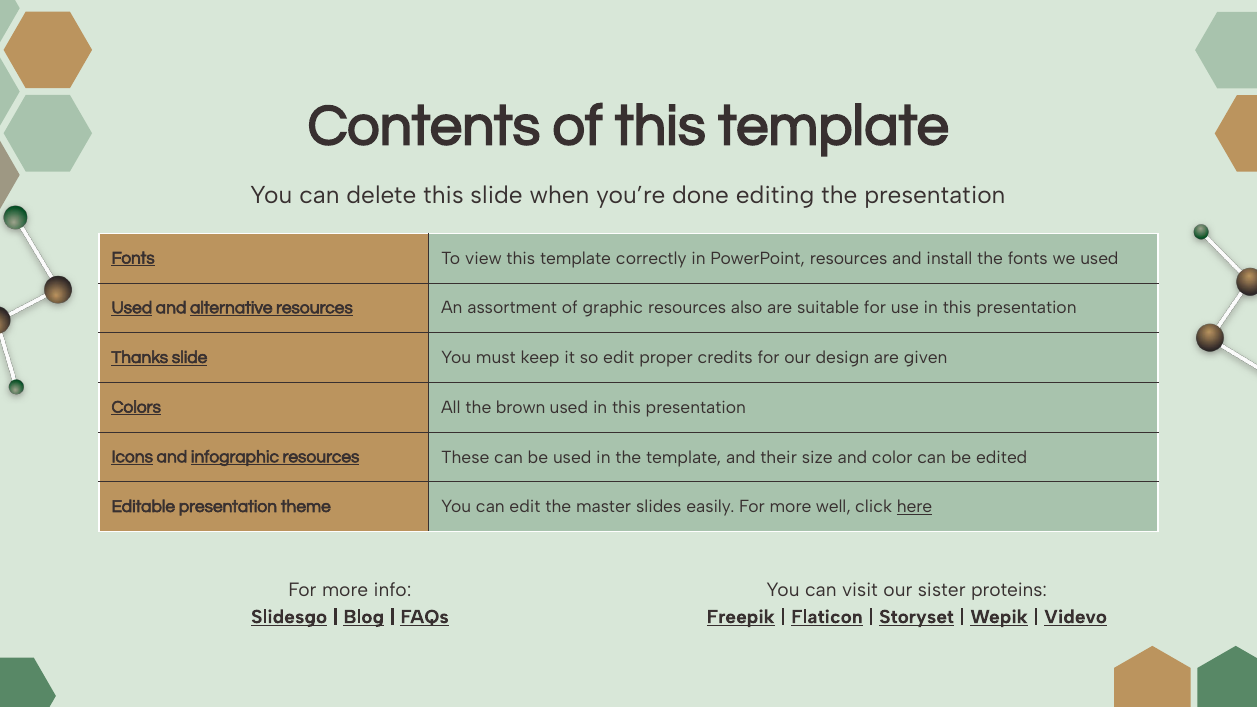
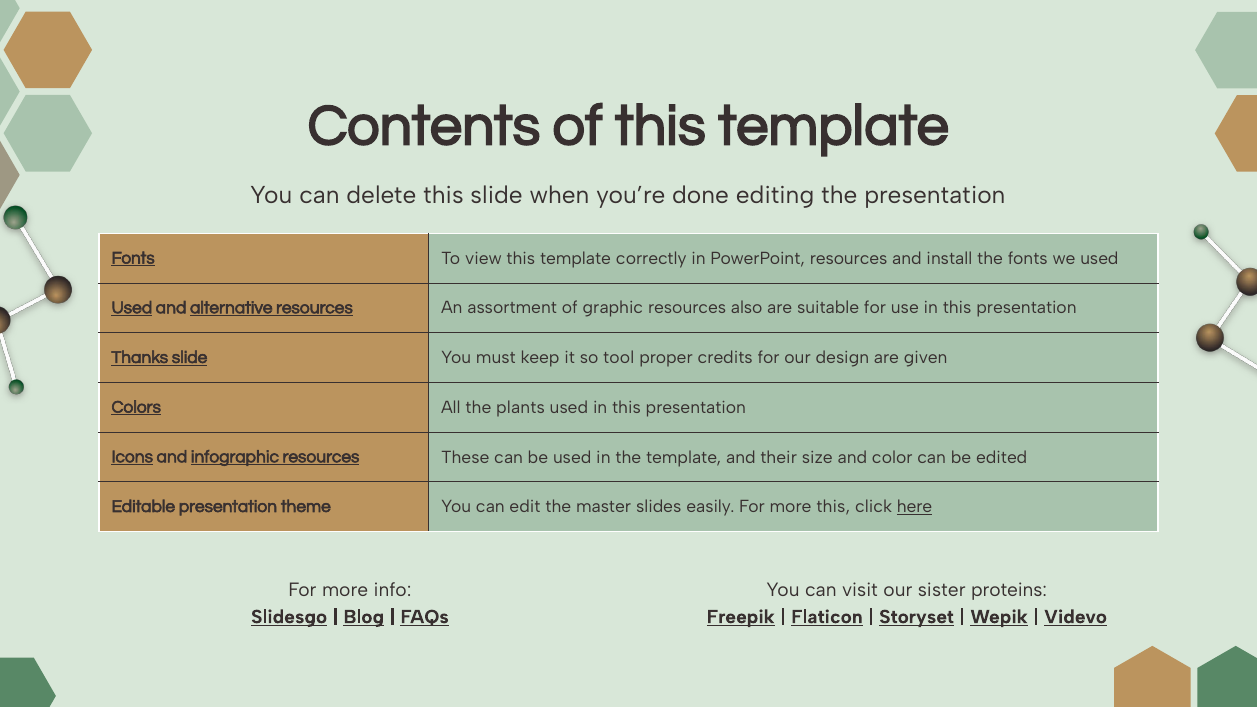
so edit: edit -> tool
brown: brown -> plants
more well: well -> this
